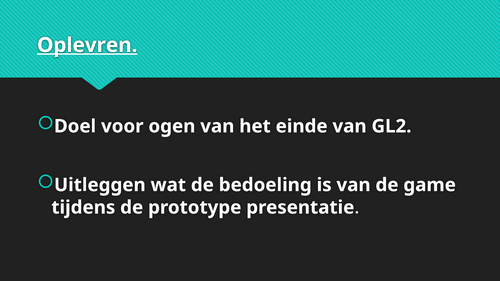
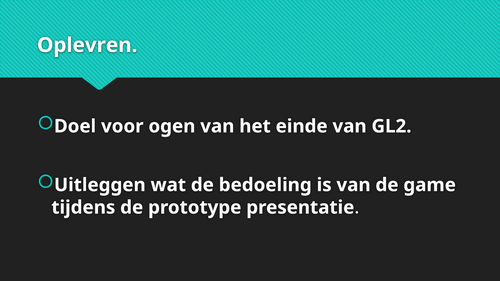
Oplevren underline: present -> none
